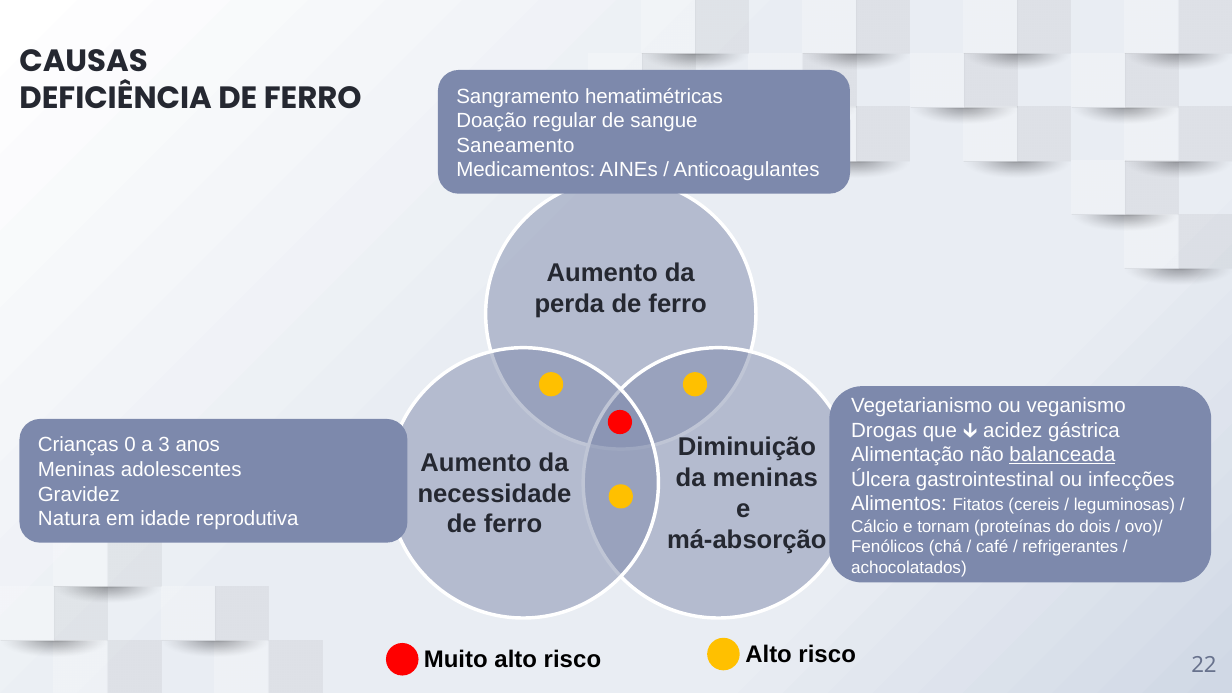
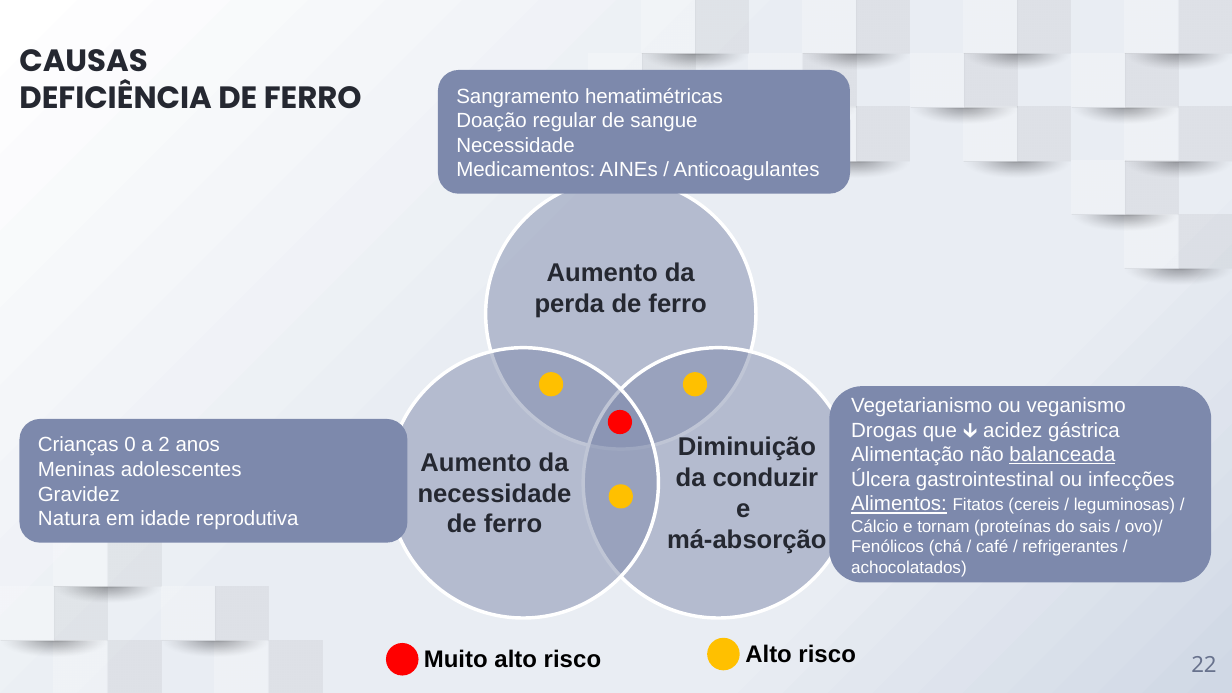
Saneamento at (515, 146): Saneamento -> Necessidade
3: 3 -> 2
da meninas: meninas -> conduzir
Alimentos underline: none -> present
dois: dois -> sais
